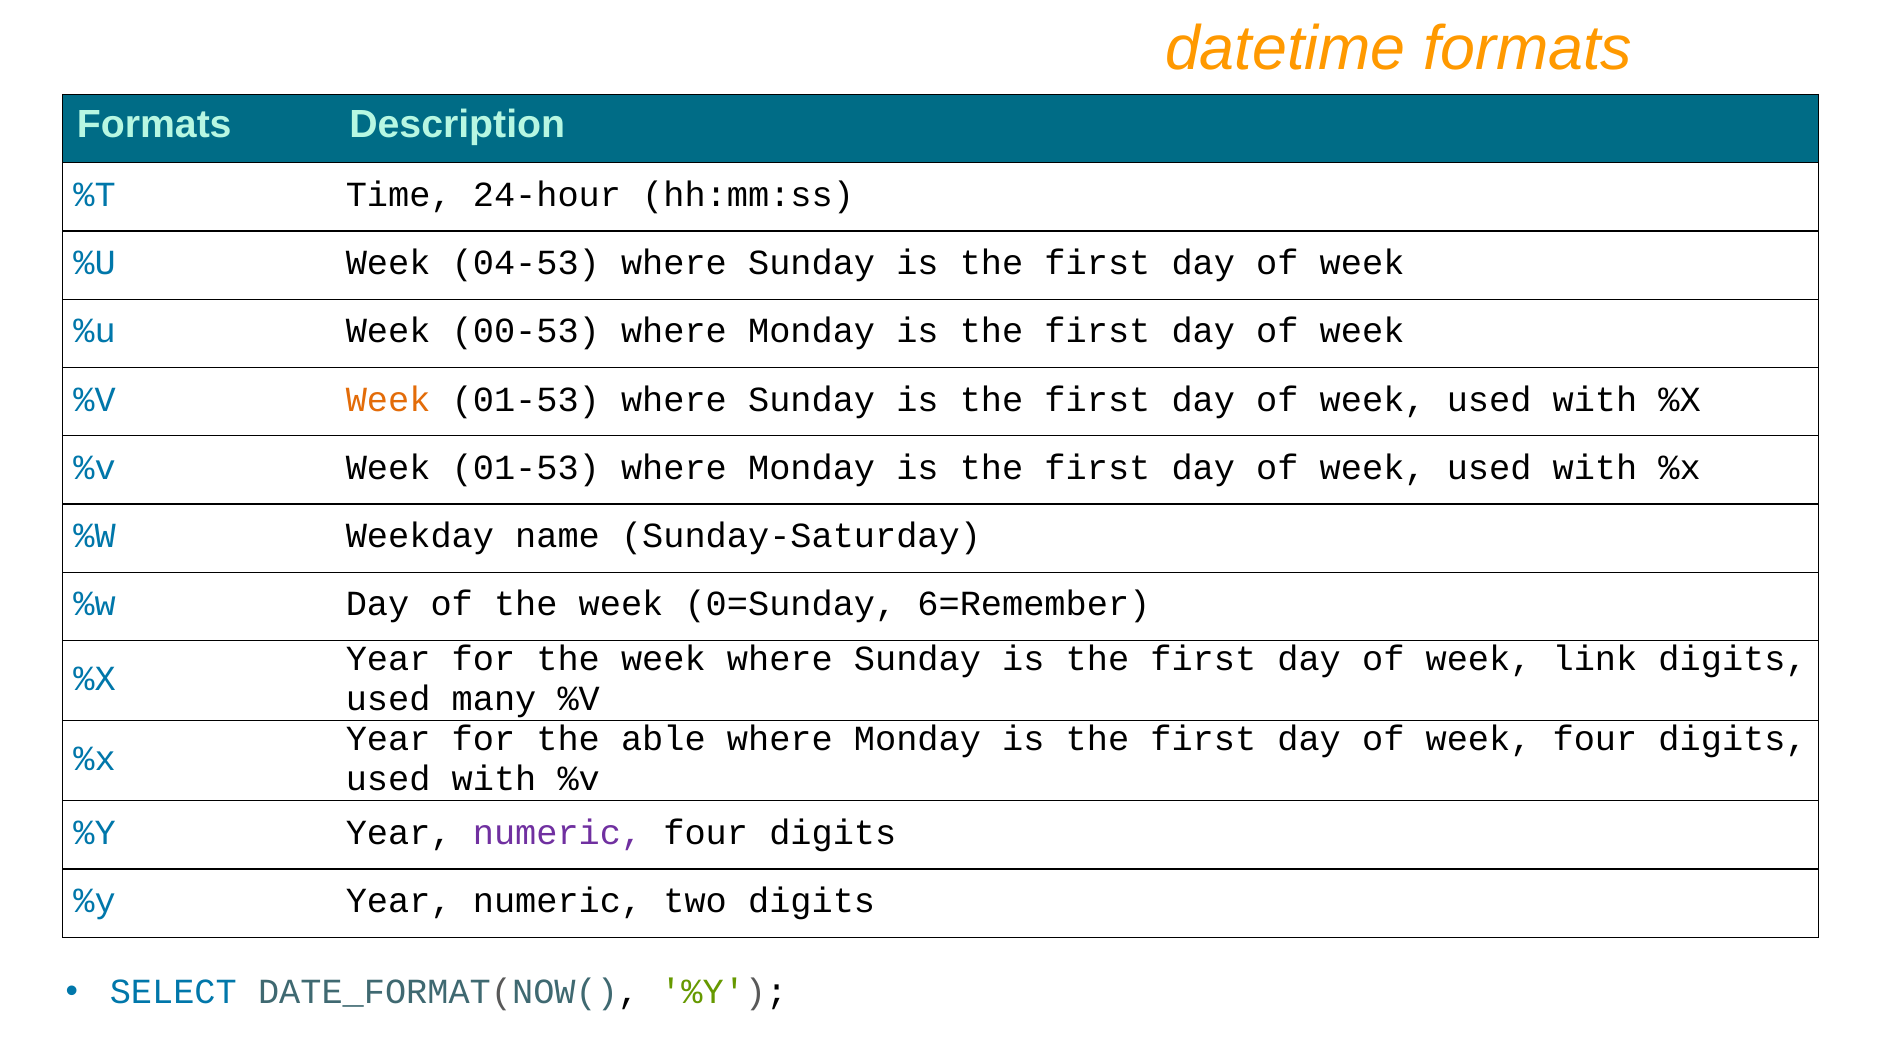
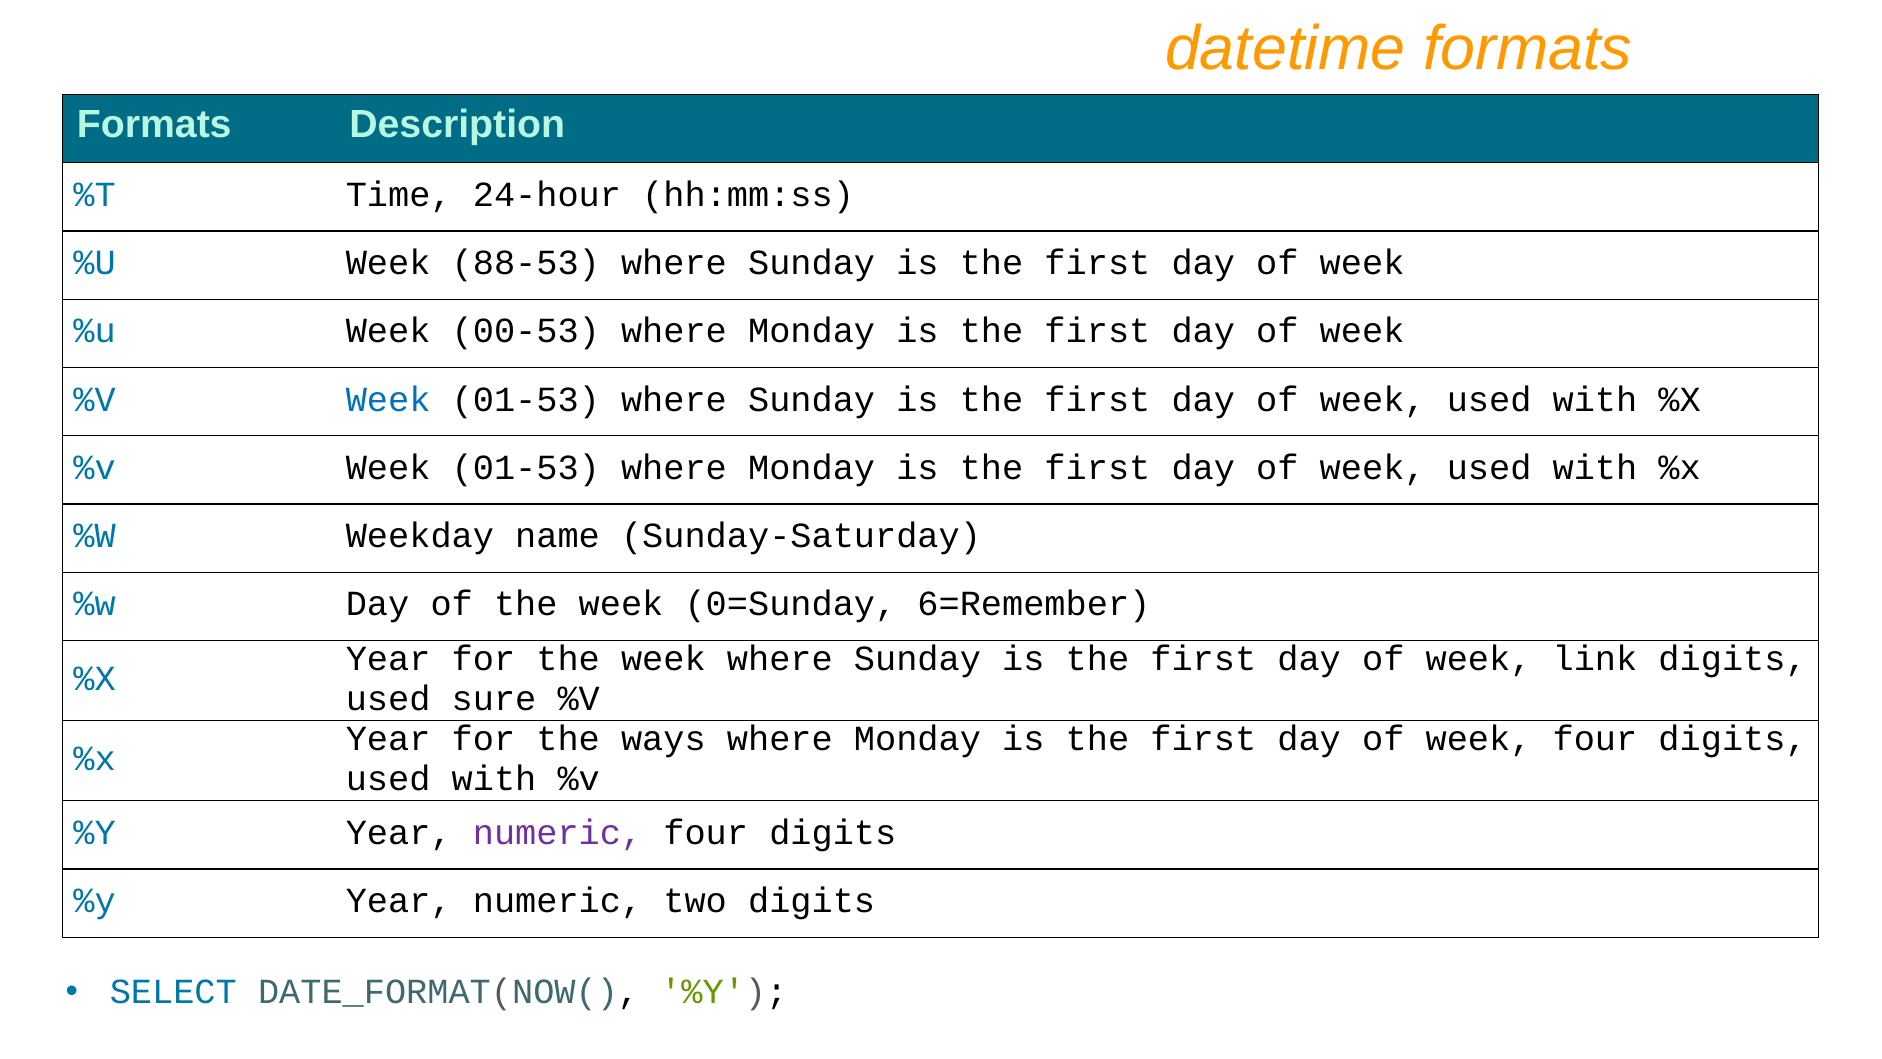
04-53: 04-53 -> 88-53
Week at (388, 399) colour: orange -> blue
many: many -> sure
able: able -> ways
